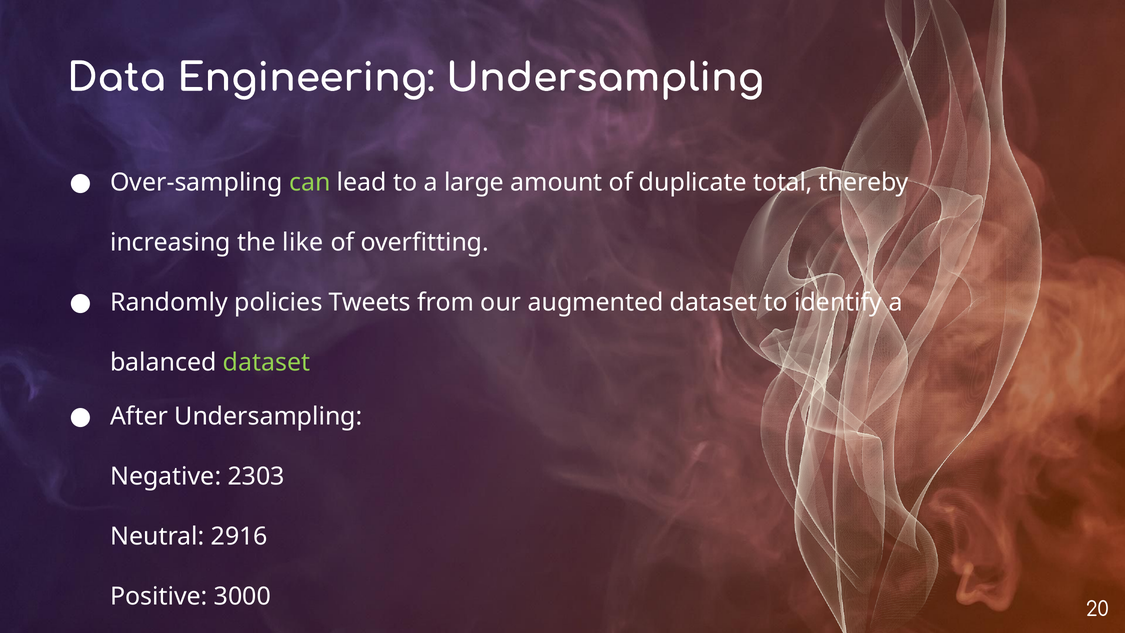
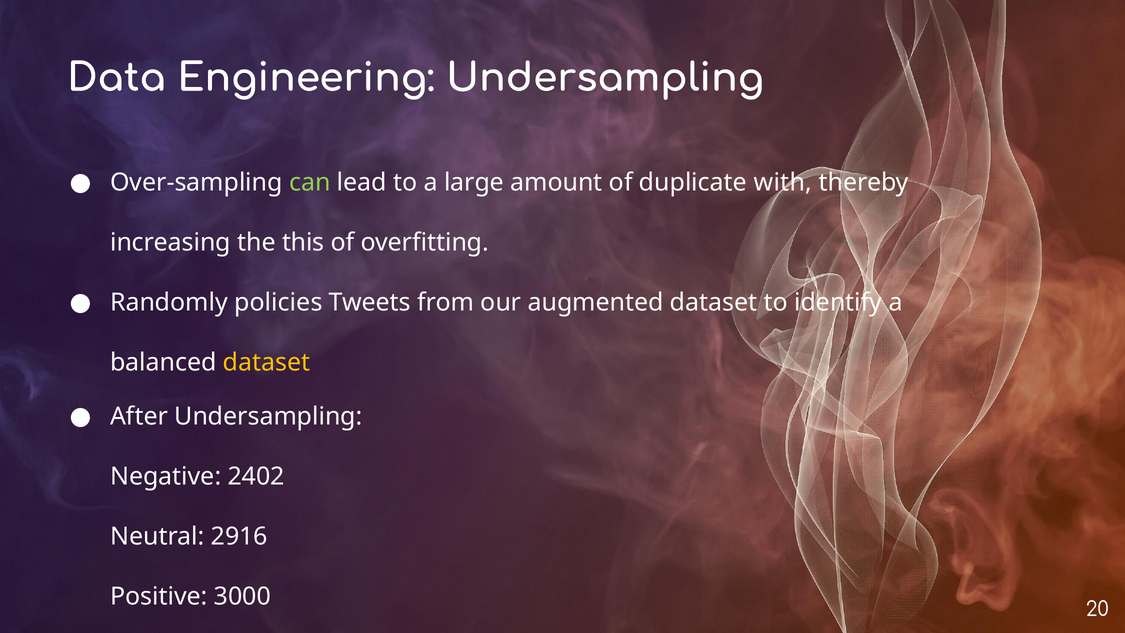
total: total -> with
like: like -> this
dataset at (267, 362) colour: light green -> yellow
2303: 2303 -> 2402
